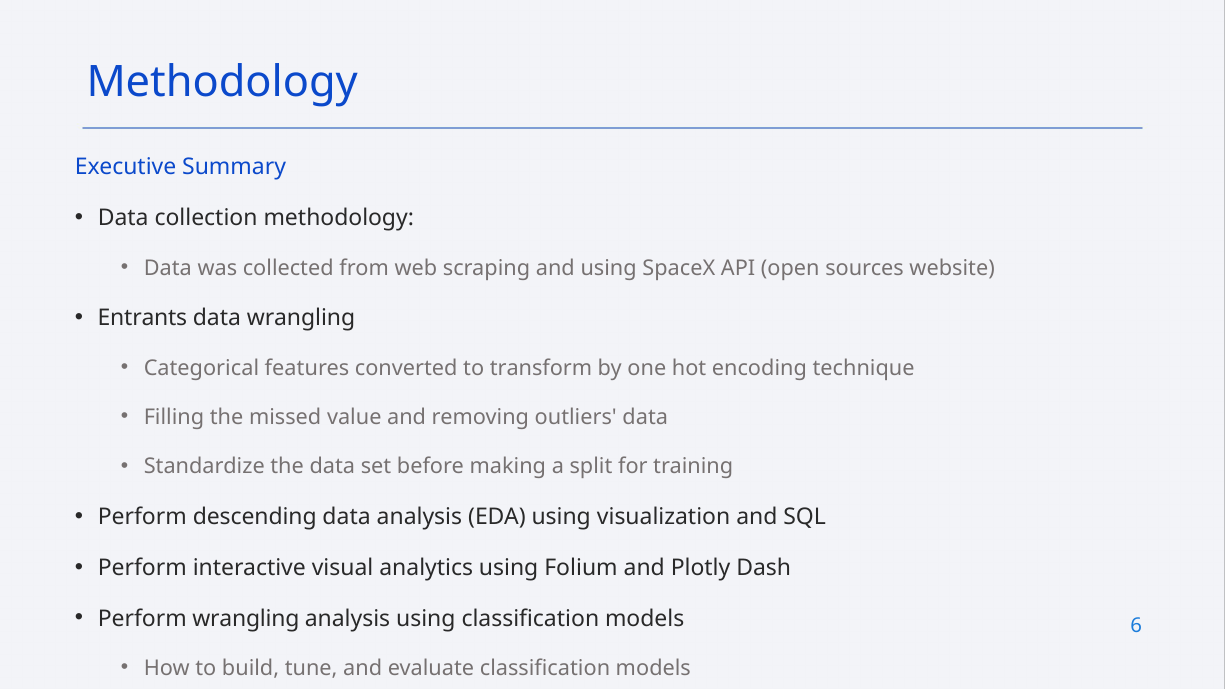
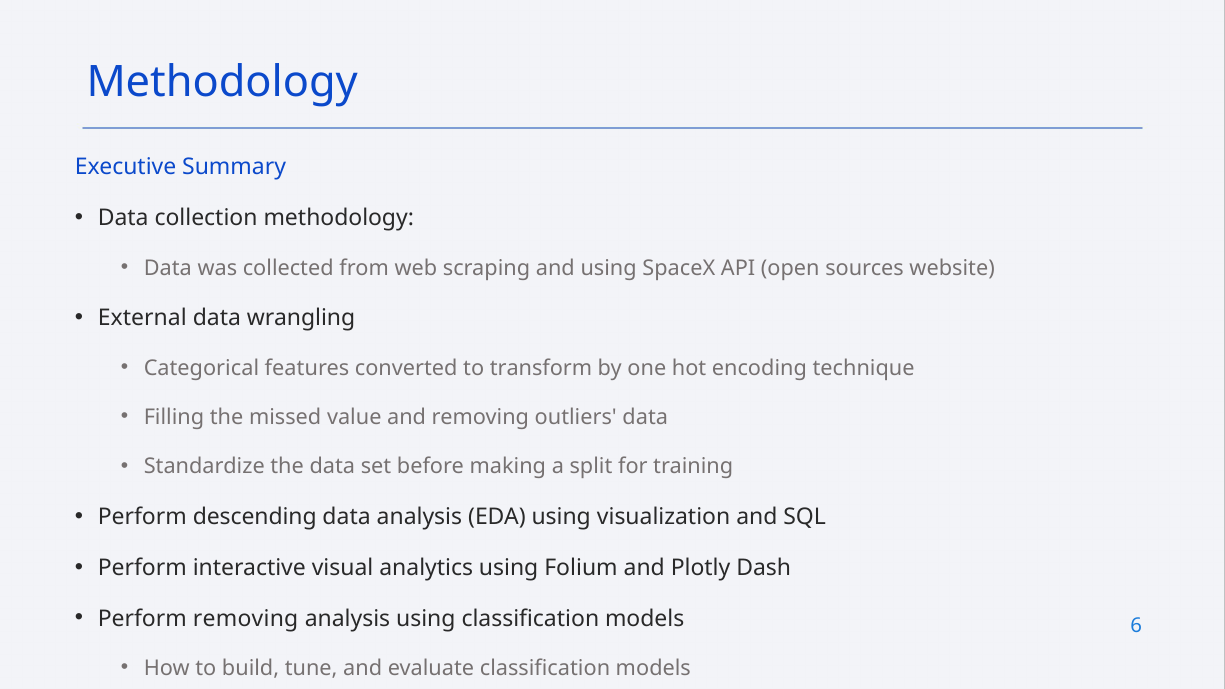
Entrants: Entrants -> External
Perform wrangling: wrangling -> removing
